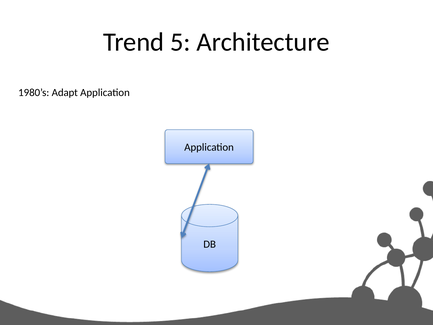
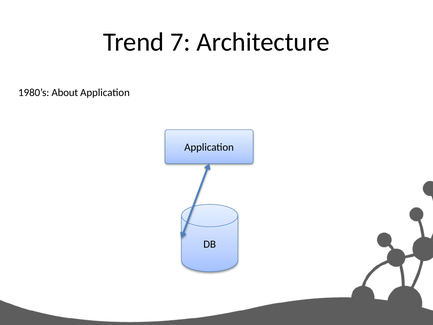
5: 5 -> 7
Adapt: Adapt -> About
